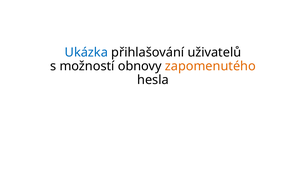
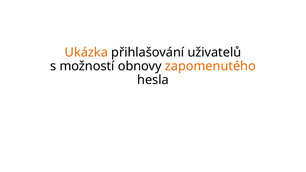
Ukázka colour: blue -> orange
